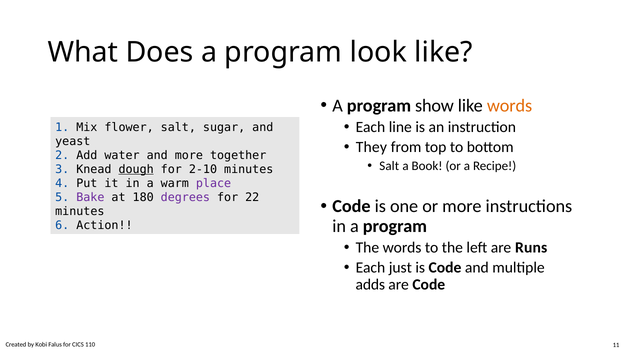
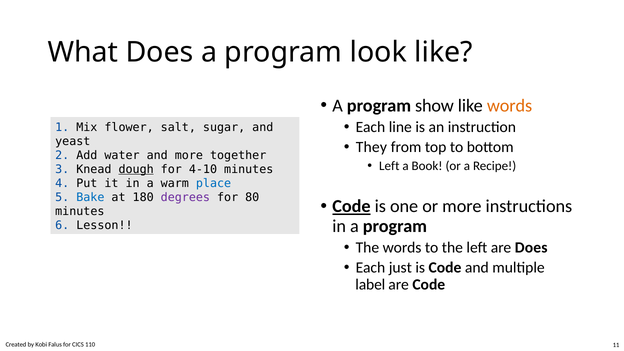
Salt at (389, 166): Salt -> Left
2-10: 2-10 -> 4-10
place colour: purple -> blue
Bake colour: purple -> blue
22: 22 -> 80
Code at (351, 206) underline: none -> present
Action: Action -> Lesson
are Runs: Runs -> Does
adds: adds -> label
